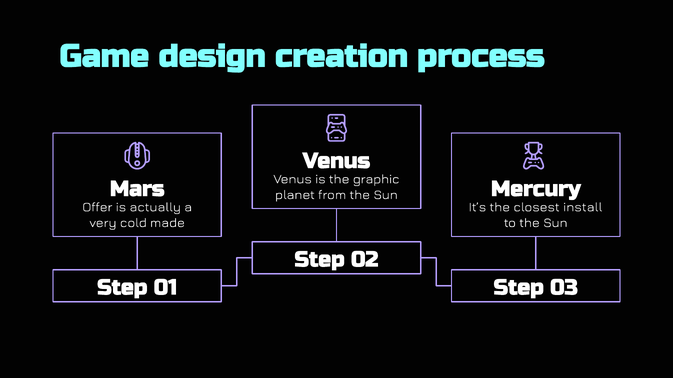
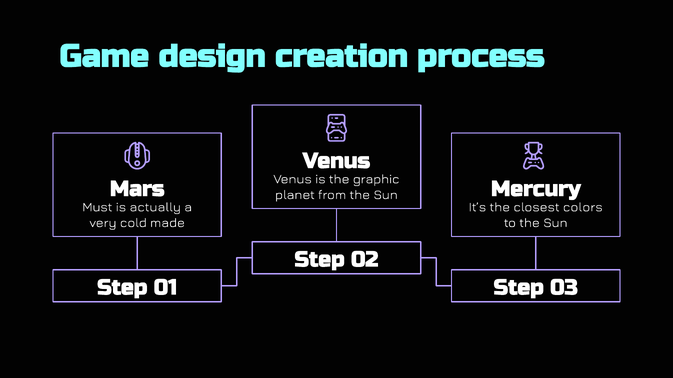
Offer: Offer -> Must
install: install -> colors
